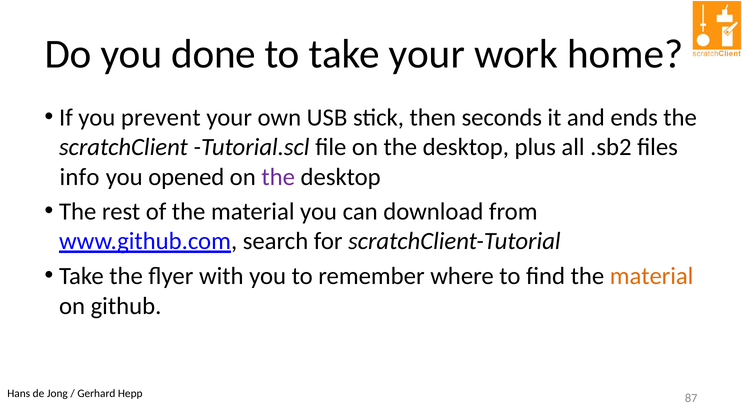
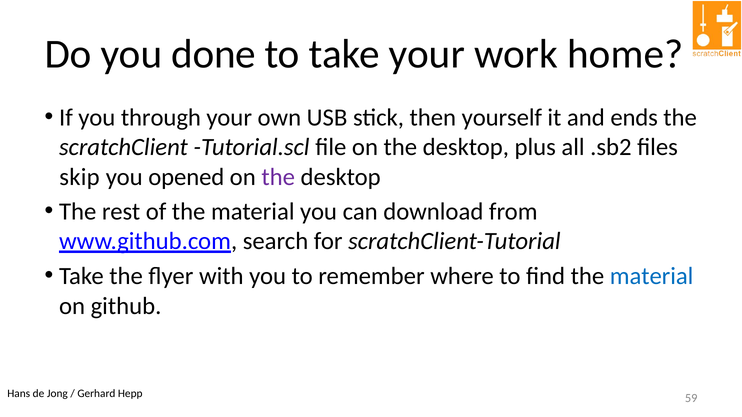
prevent: prevent -> through
seconds: seconds -> yourself
info: info -> skip
material at (652, 276) colour: orange -> blue
87: 87 -> 59
